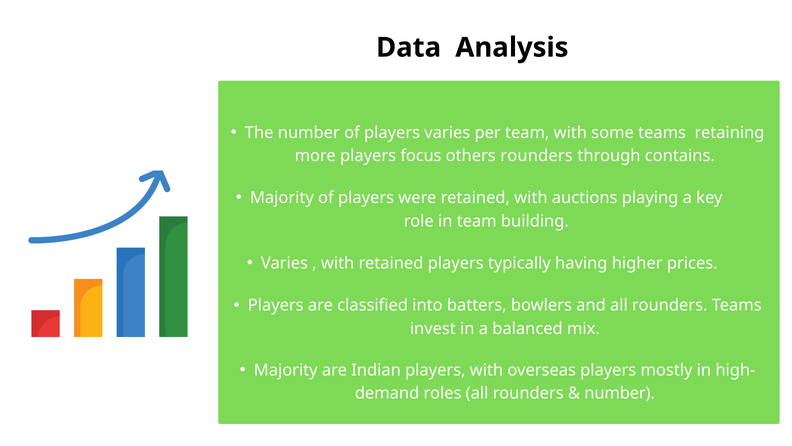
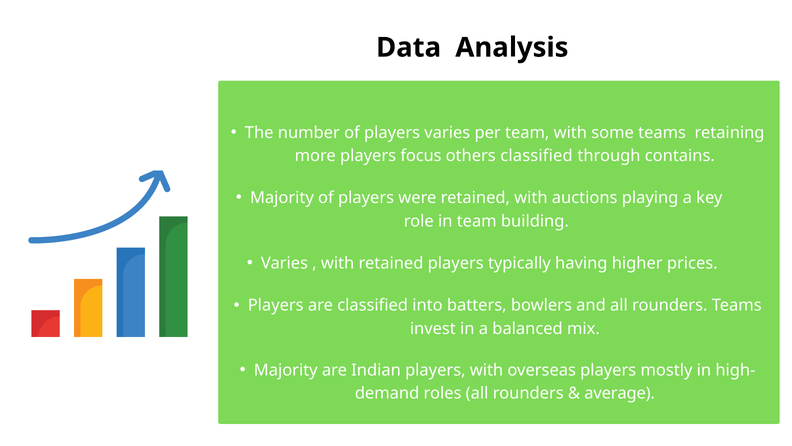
others rounders: rounders -> classified
number at (620, 393): number -> average
